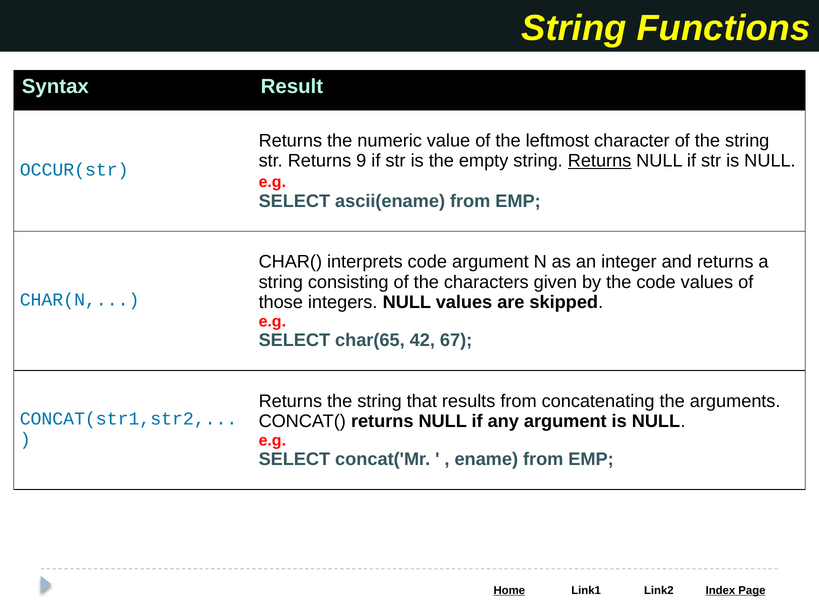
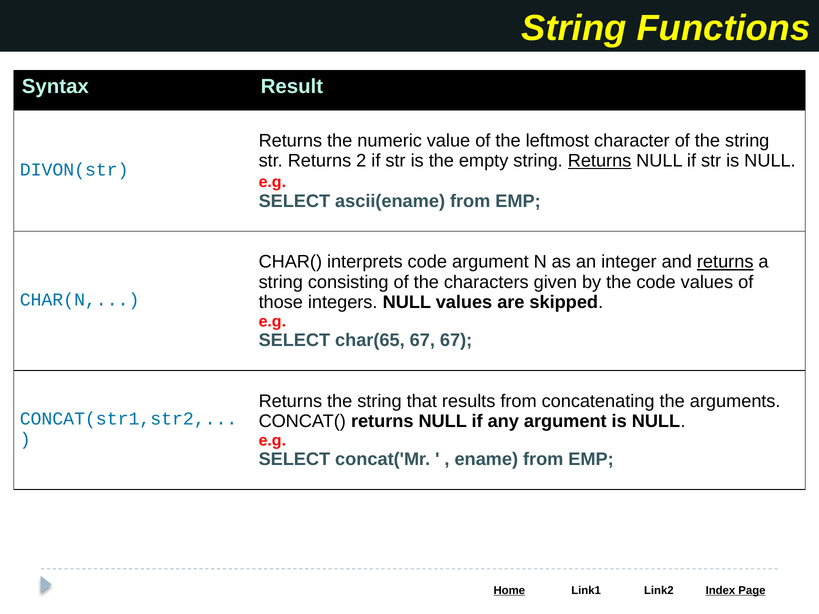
9: 9 -> 2
OCCUR(str: OCCUR(str -> DIVON(str
returns at (725, 262) underline: none -> present
char(65 42: 42 -> 67
